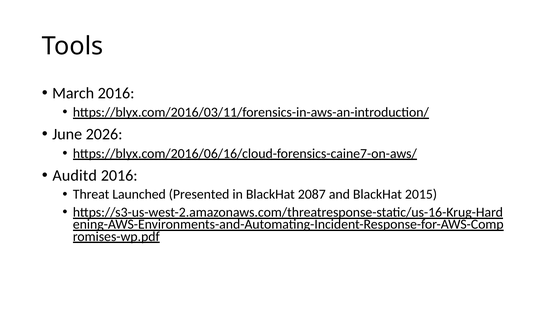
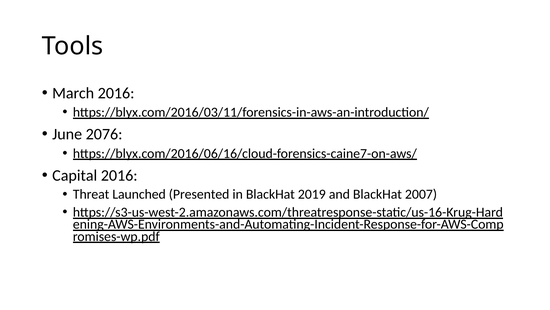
2026: 2026 -> 2076
Auditd: Auditd -> Capital
2087: 2087 -> 2019
2015: 2015 -> 2007
